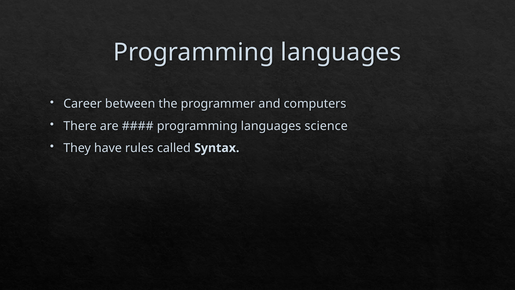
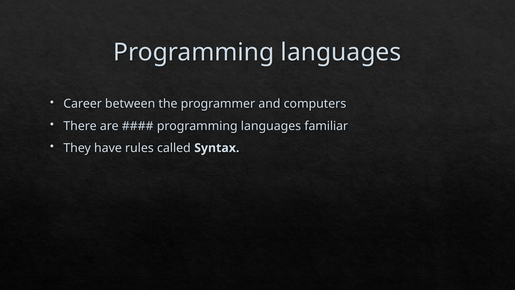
science: science -> familiar
